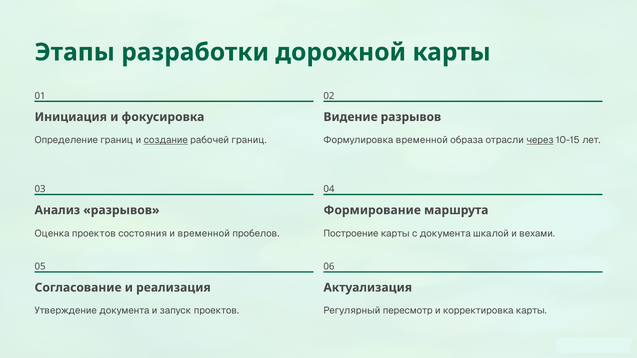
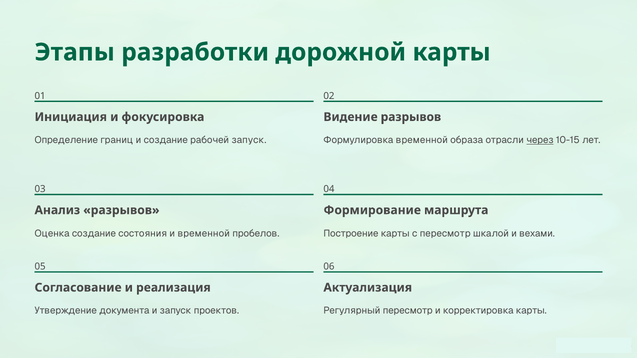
создание at (166, 140) underline: present -> none
рабочей границ: границ -> запуск
Оценка проектов: проектов -> создание
с документа: документа -> пересмотр
